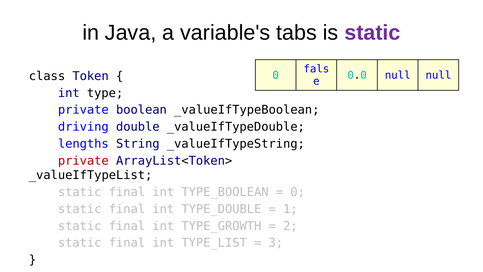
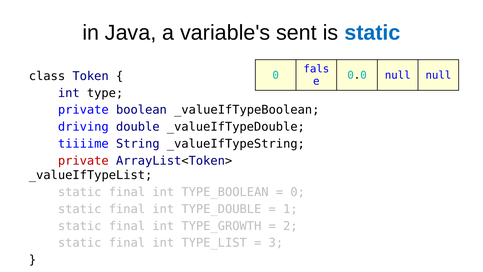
tabs: tabs -> sent
static at (372, 33) colour: purple -> blue
lengths: lengths -> tiiiime
